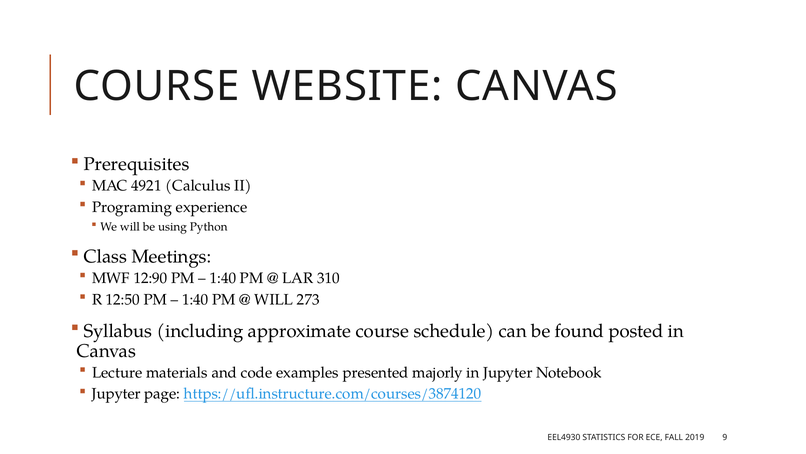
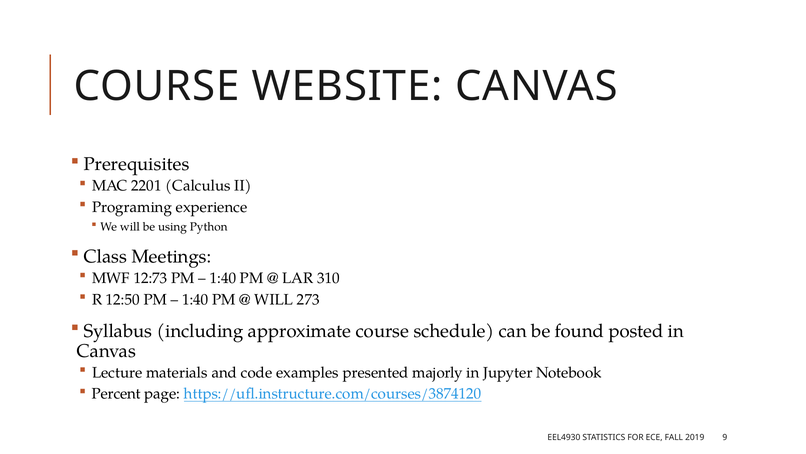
4921: 4921 -> 2201
12:90: 12:90 -> 12:73
Jupyter at (116, 393): Jupyter -> Percent
